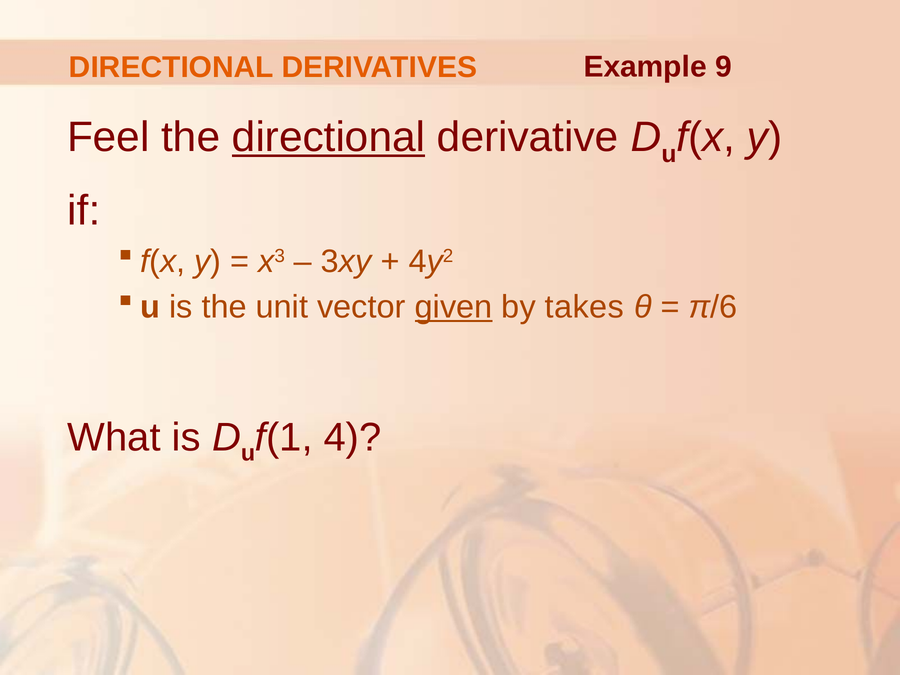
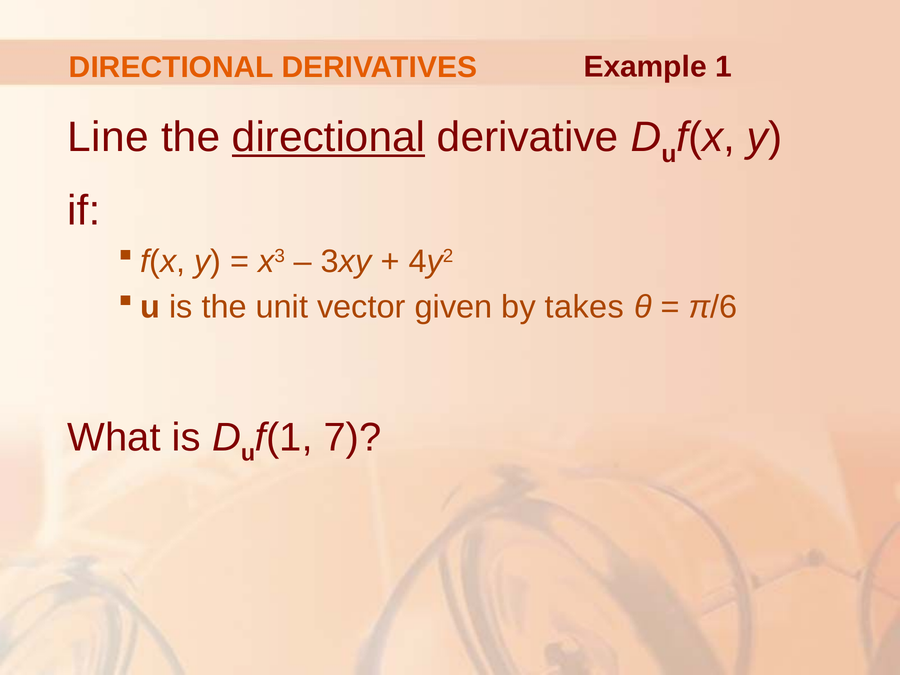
9: 9 -> 1
Feel: Feel -> Line
given underline: present -> none
4: 4 -> 7
